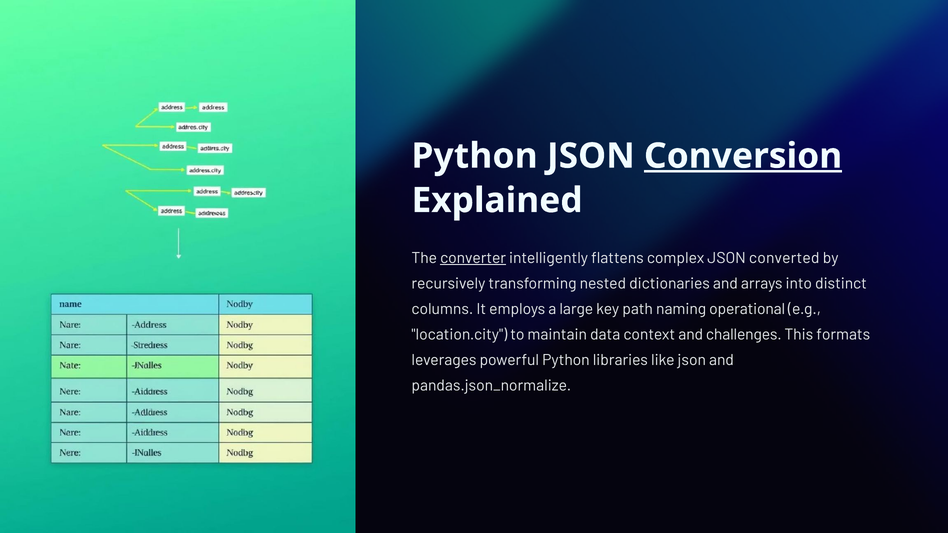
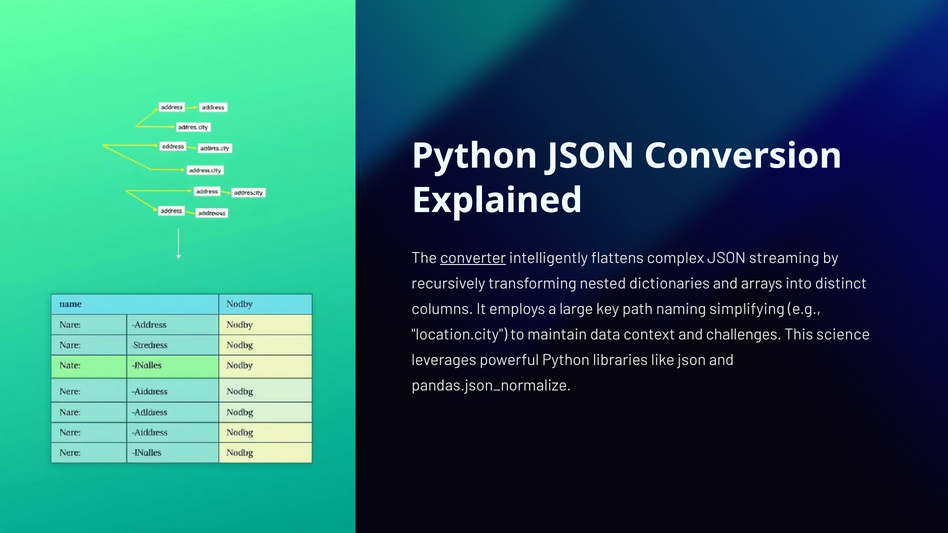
Conversion underline: present -> none
converted: converted -> streaming
operational: operational -> simplifying
formats: formats -> science
